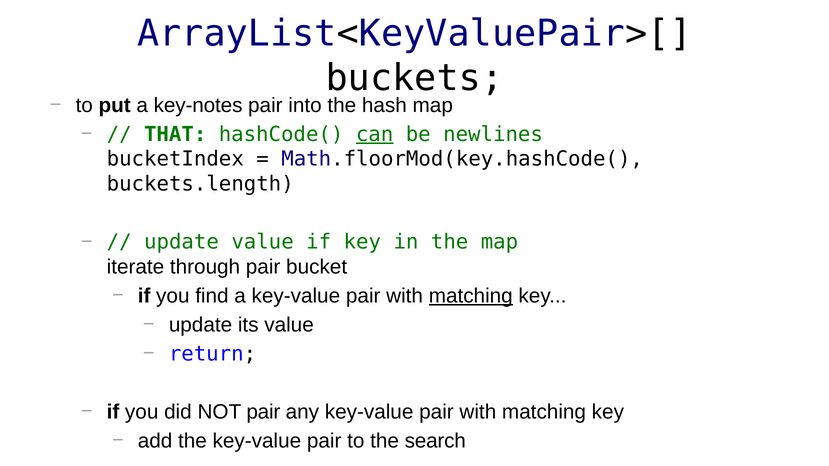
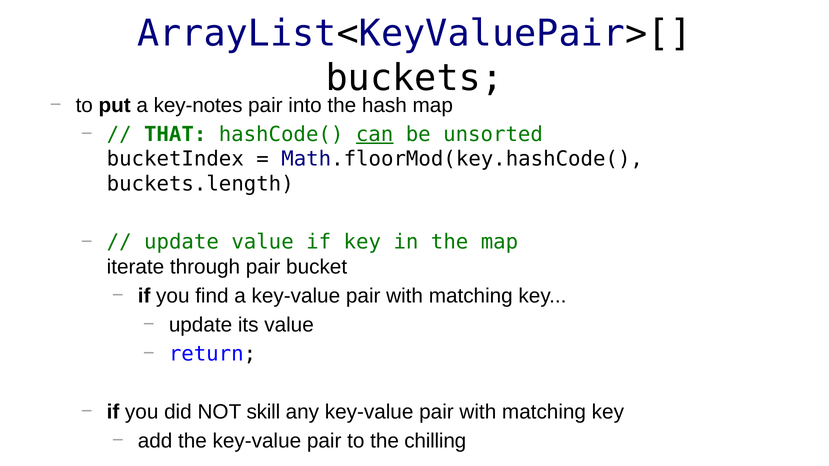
newlines: newlines -> unsorted
matching at (471, 296) underline: present -> none
NOT pair: pair -> skill
search: search -> chilling
